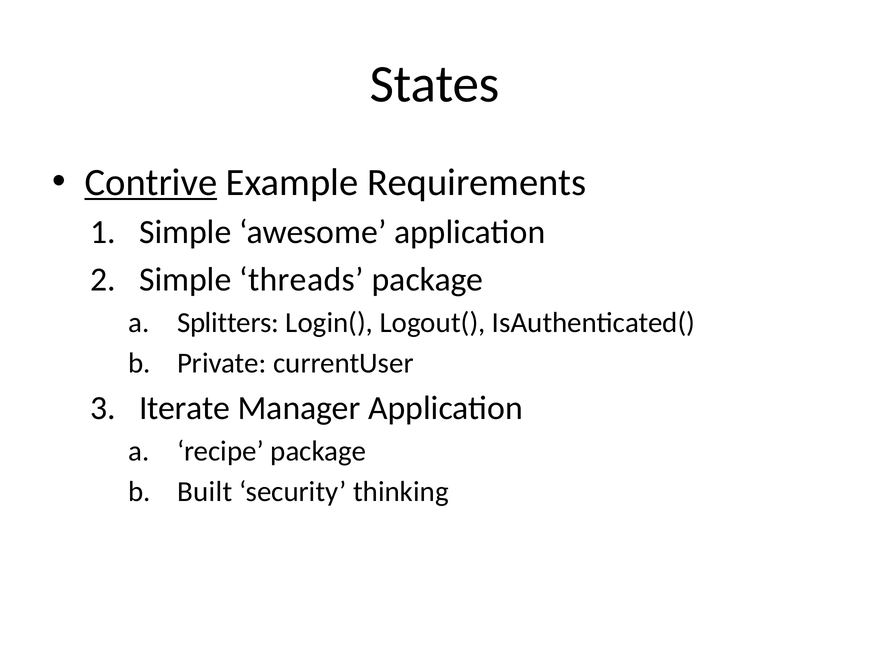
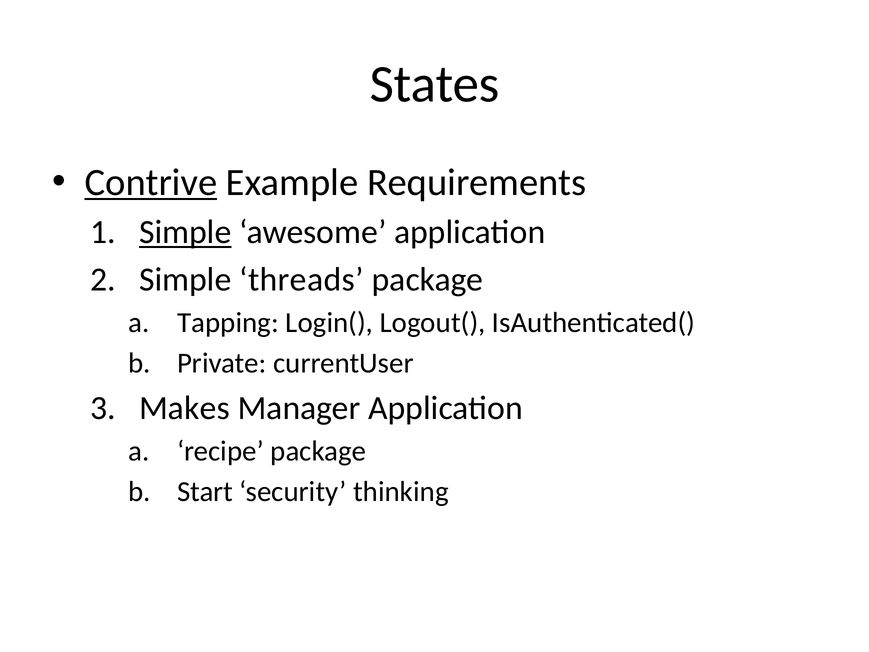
Simple at (185, 232) underline: none -> present
Splitters: Splitters -> Tapping
Iterate: Iterate -> Makes
Built: Built -> Start
